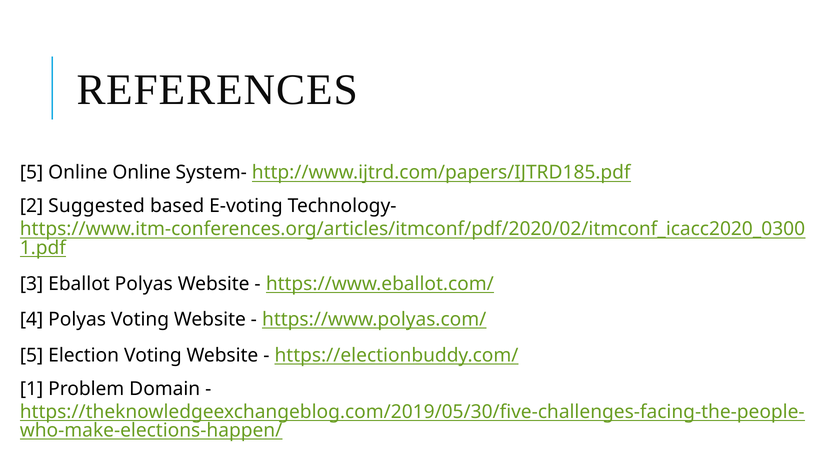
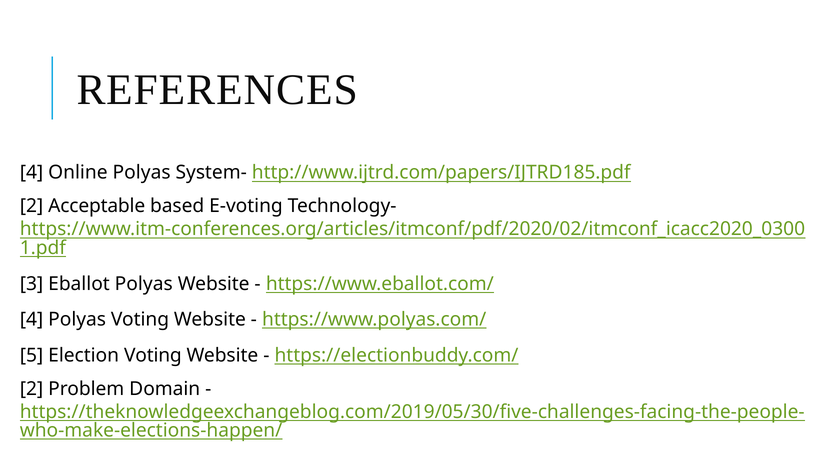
5 at (32, 173): 5 -> 4
Online Online: Online -> Polyas
Suggested: Suggested -> Acceptable
1 at (32, 389): 1 -> 2
